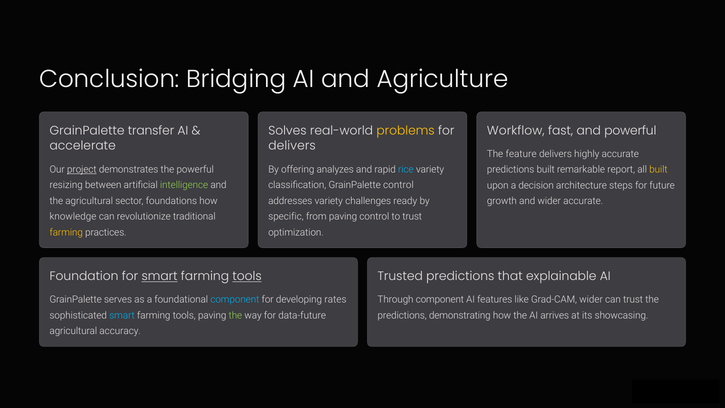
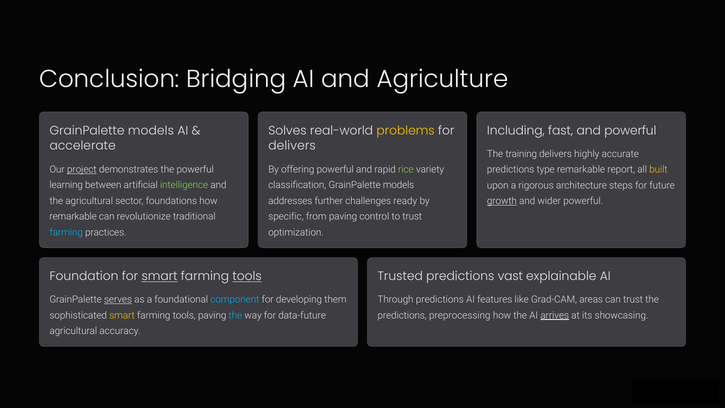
transfer at (151, 131): transfer -> models
Workflow: Workflow -> Including
feature: feature -> training
offering analyzes: analyzes -> powerful
rice colour: light blue -> light green
predictions built: built -> type
resizing: resizing -> learning
classification GrainPalette control: control -> models
decision: decision -> rigorous
addresses variety: variety -> further
growth underline: none -> present
wider accurate: accurate -> powerful
knowledge at (73, 216): knowledge -> remarkable
farming at (66, 232) colour: yellow -> light blue
that: that -> vast
serves underline: none -> present
rates: rates -> them
Through component: component -> predictions
Grad-CAM wider: wider -> areas
smart at (122, 315) colour: light blue -> yellow
the at (235, 315) colour: light green -> light blue
demonstrating: demonstrating -> preprocessing
arrives underline: none -> present
